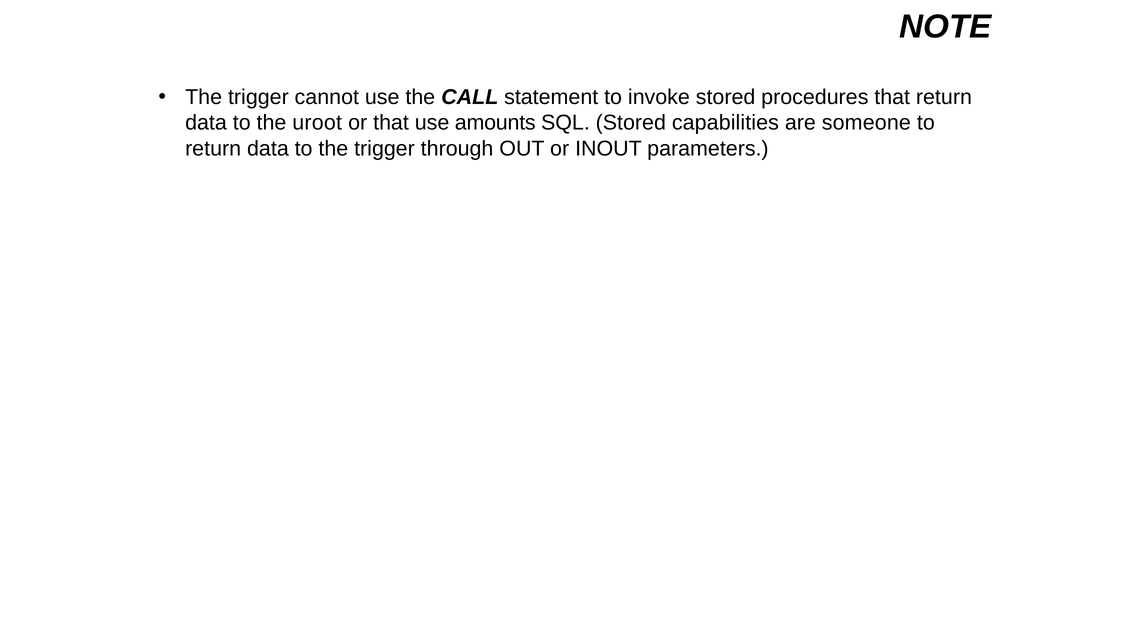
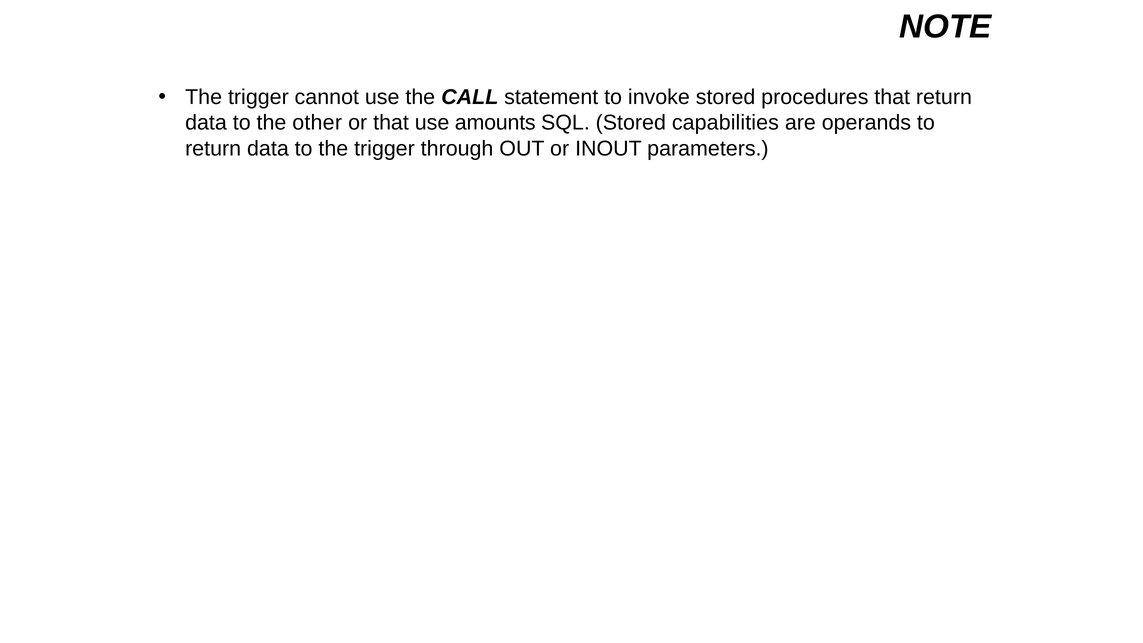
uroot: uroot -> other
someone: someone -> operands
